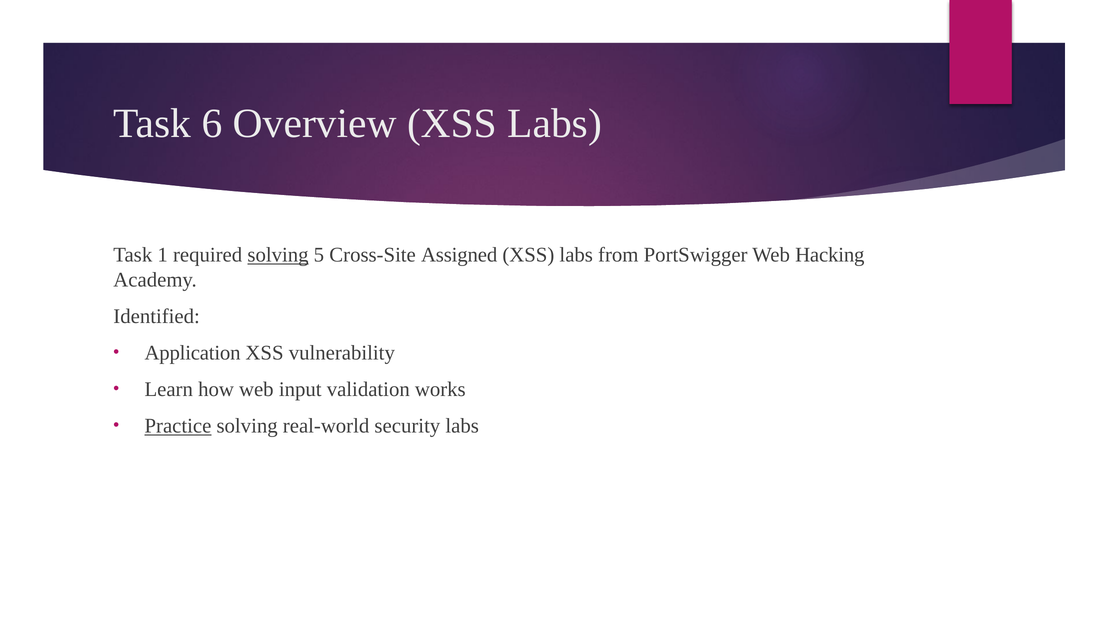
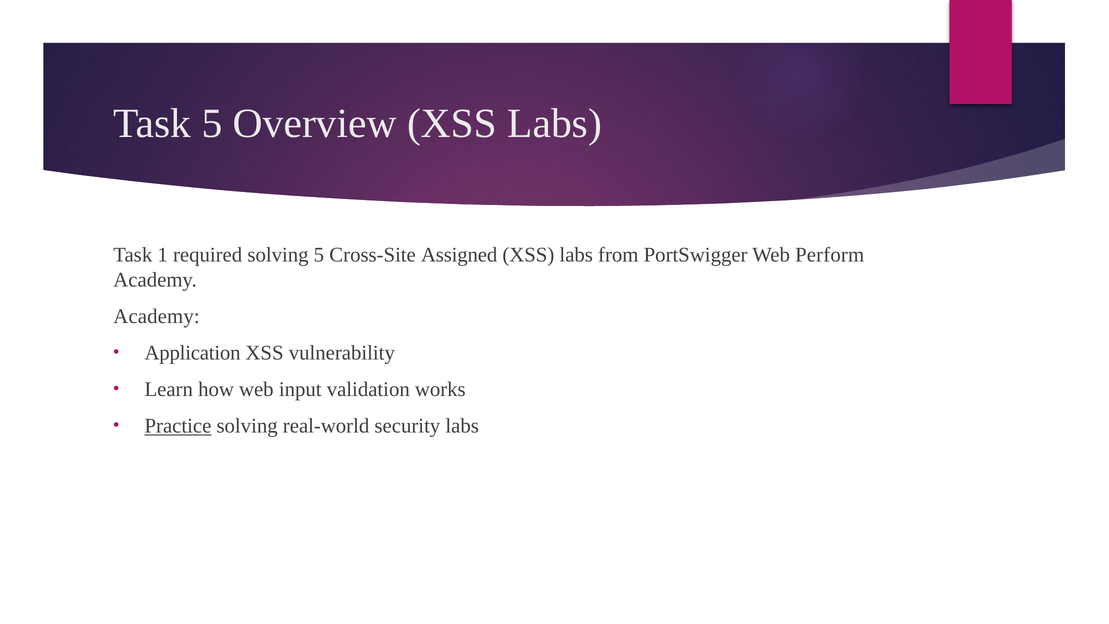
Task 6: 6 -> 5
solving at (278, 255) underline: present -> none
Hacking: Hacking -> Perform
Identified at (157, 316): Identified -> Academy
